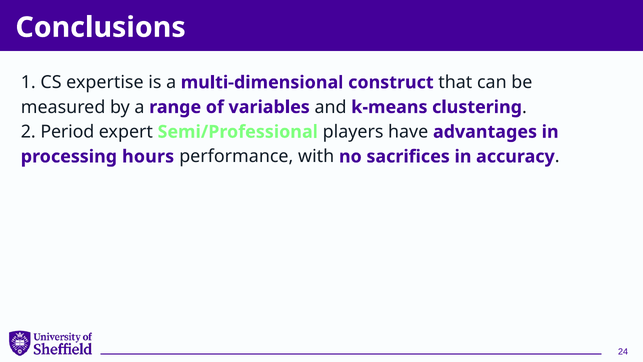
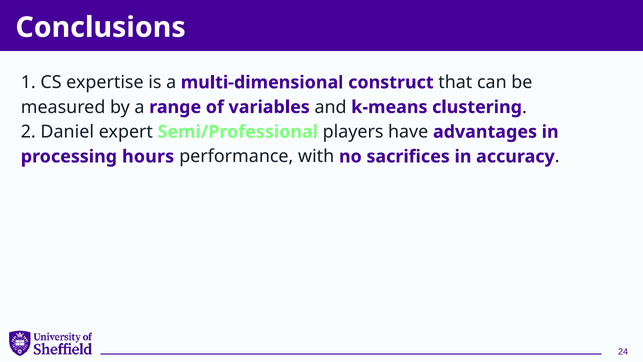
Period: Period -> Daniel
